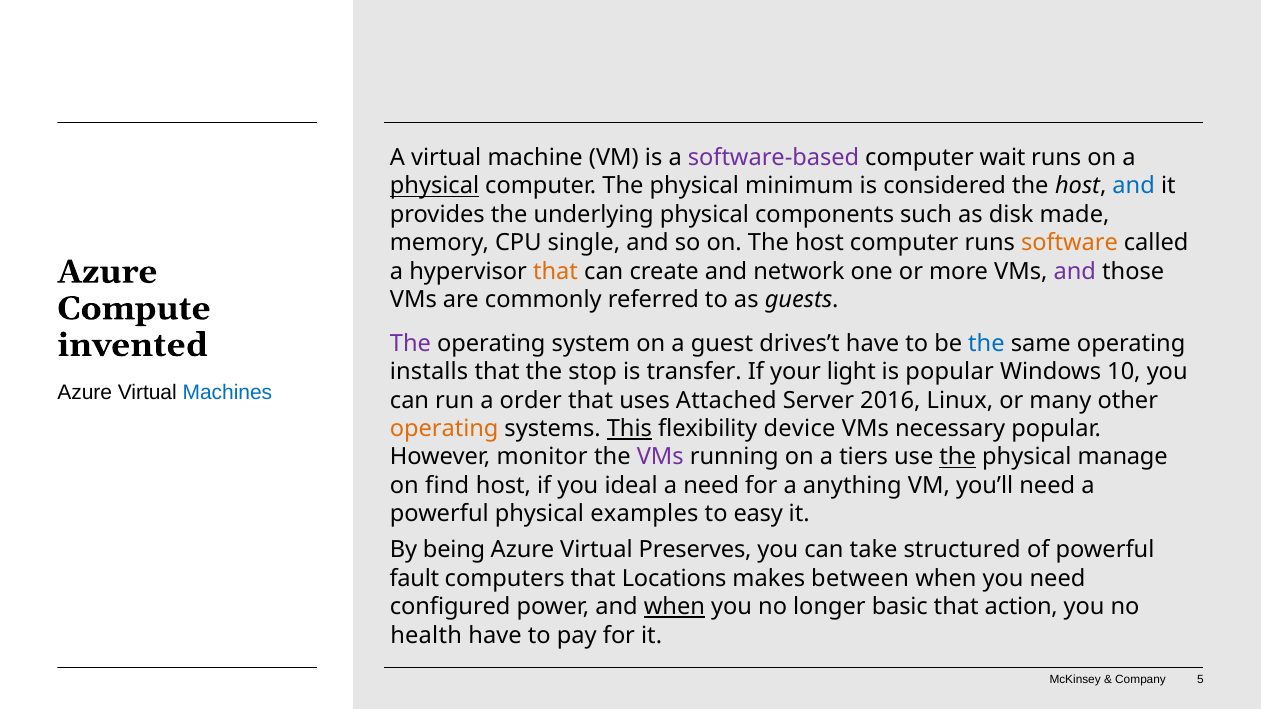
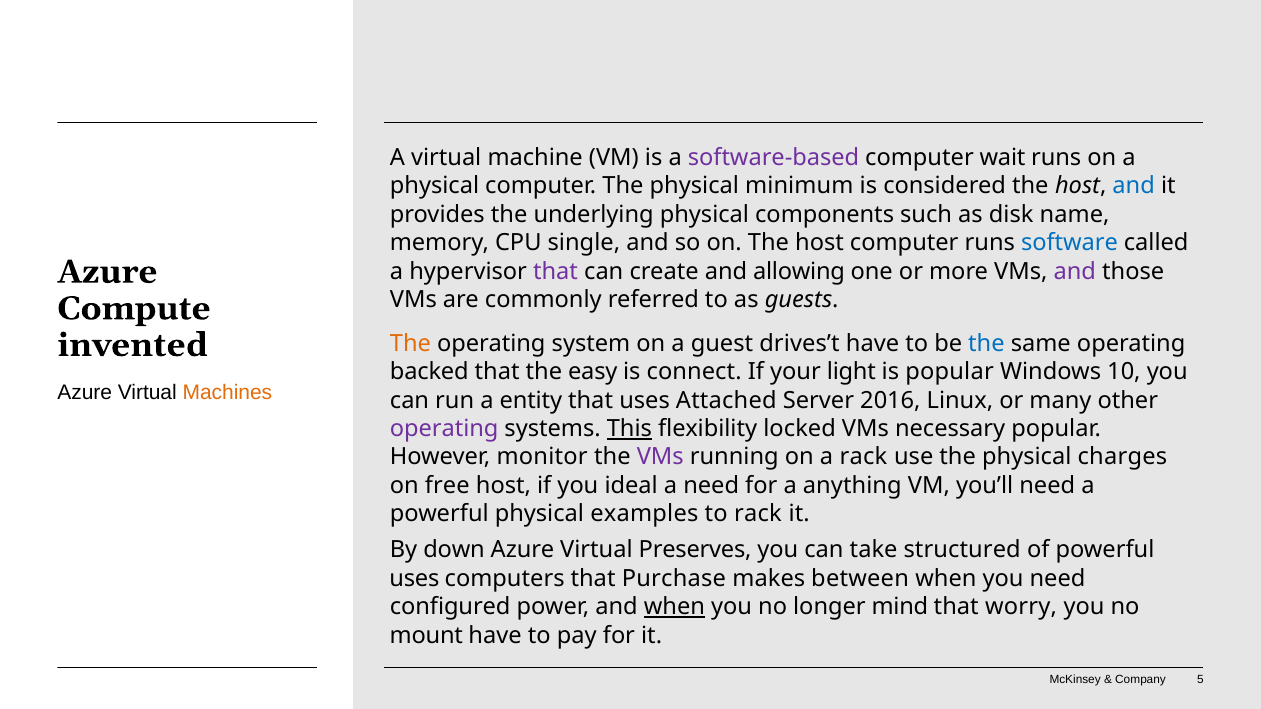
physical at (435, 186) underline: present -> none
made: made -> name
software colour: orange -> blue
that at (556, 271) colour: orange -> purple
network: network -> allowing
The at (410, 344) colour: purple -> orange
installs: installs -> backed
stop: stop -> easy
transfer: transfer -> connect
Machines colour: blue -> orange
order: order -> entity
operating at (444, 429) colour: orange -> purple
device: device -> locked
a tiers: tiers -> rack
the at (958, 457) underline: present -> none
manage: manage -> charges
find: find -> free
to easy: easy -> rack
being: being -> down
fault at (414, 579): fault -> uses
Locations: Locations -> Purchase
basic: basic -> mind
action: action -> worry
health: health -> mount
